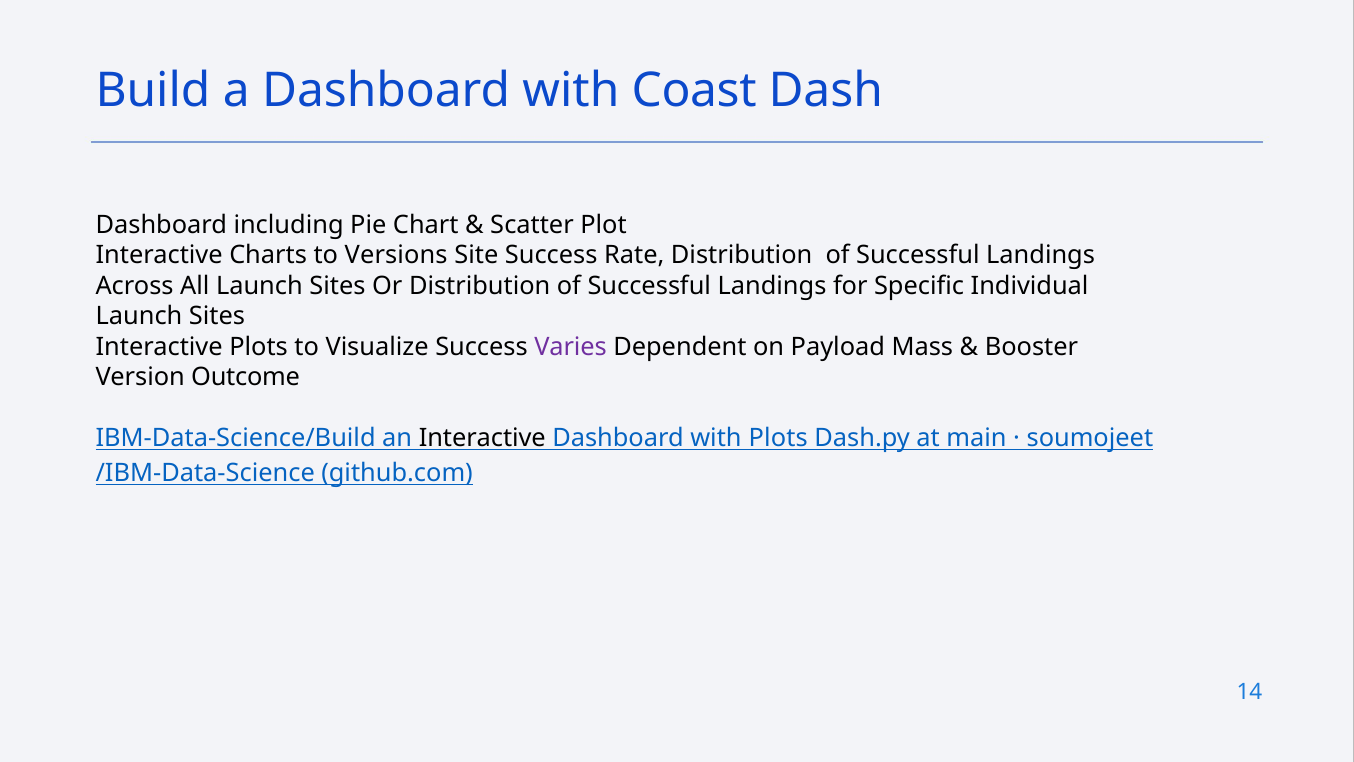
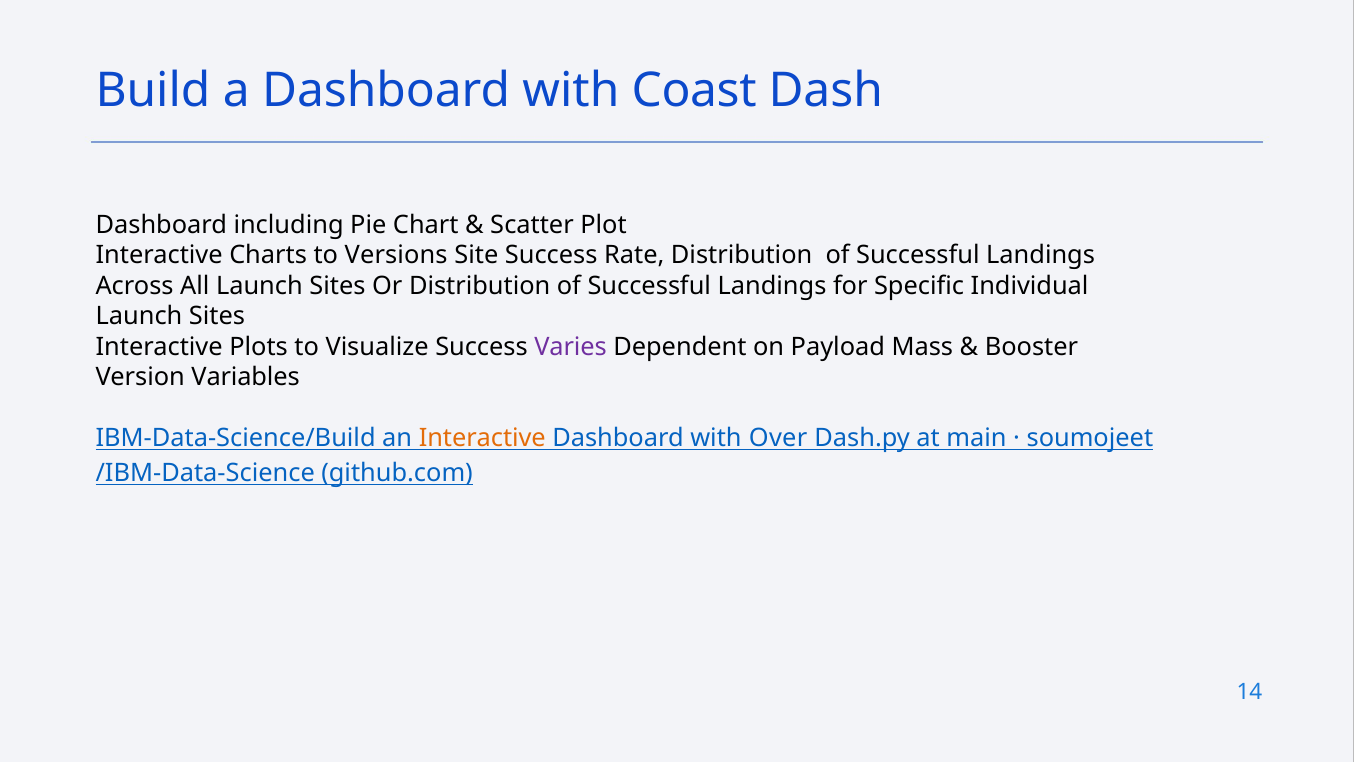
Outcome: Outcome -> Variables
Interactive at (482, 438) colour: black -> orange
with Plots: Plots -> Over
